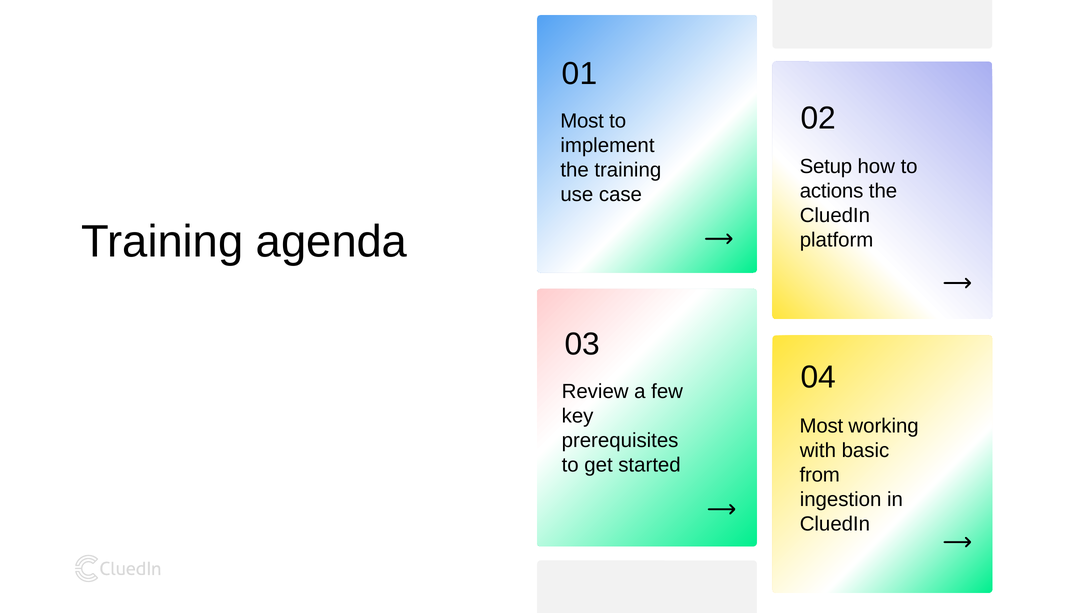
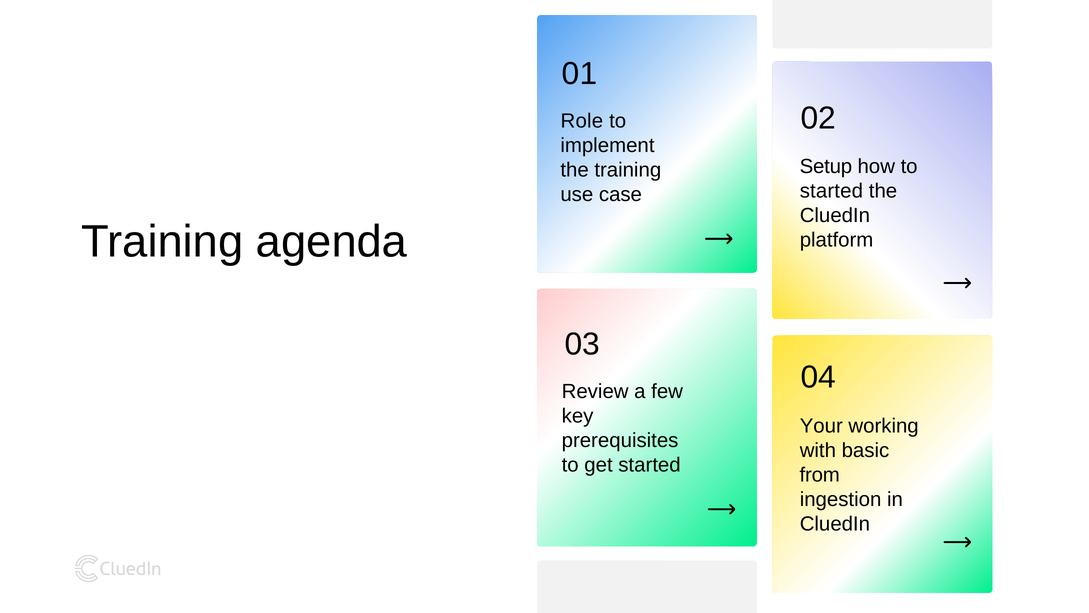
Most at (582, 121): Most -> Role
actions at (832, 191): actions -> started
Most at (821, 426): Most -> Your
